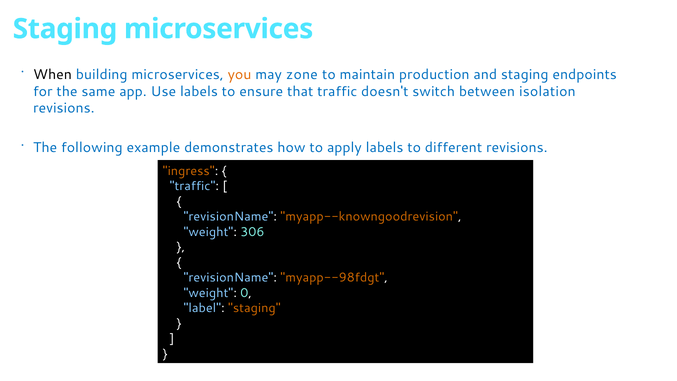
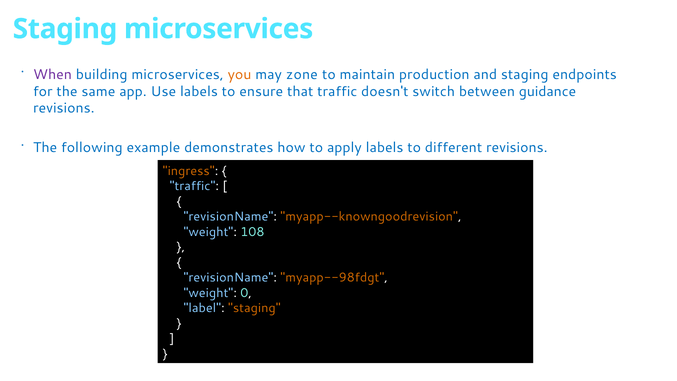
When colour: black -> purple
isolation: isolation -> guidance
306: 306 -> 108
